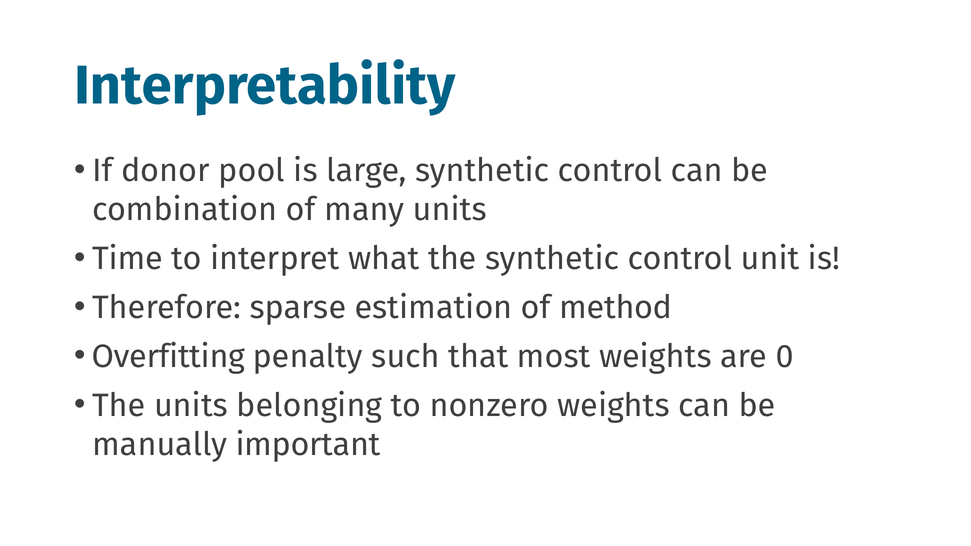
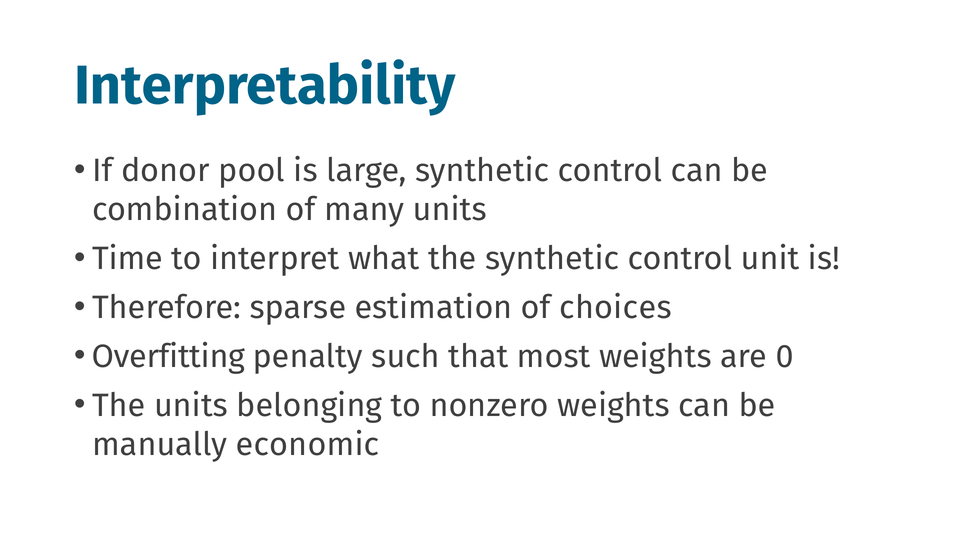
method: method -> choices
important: important -> economic
